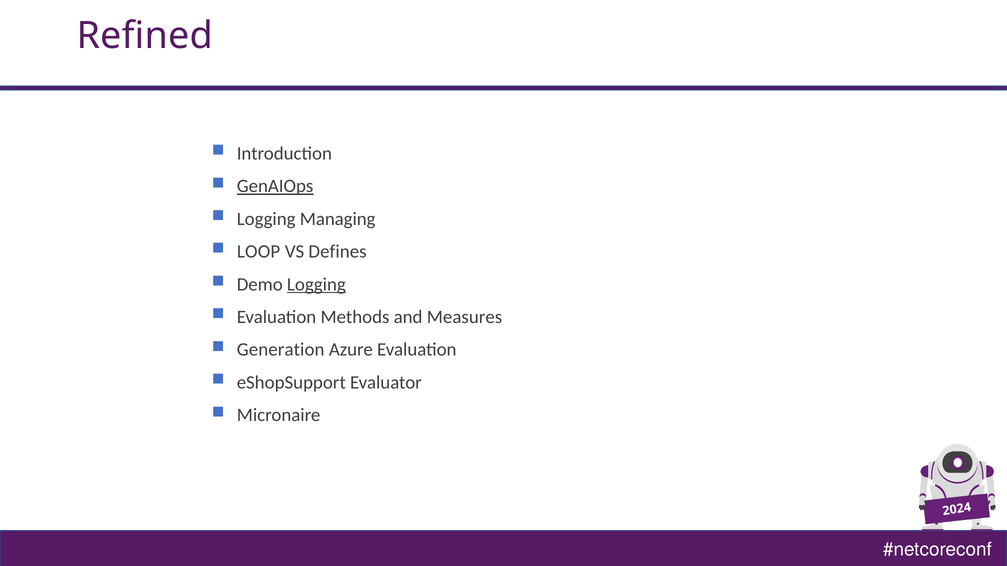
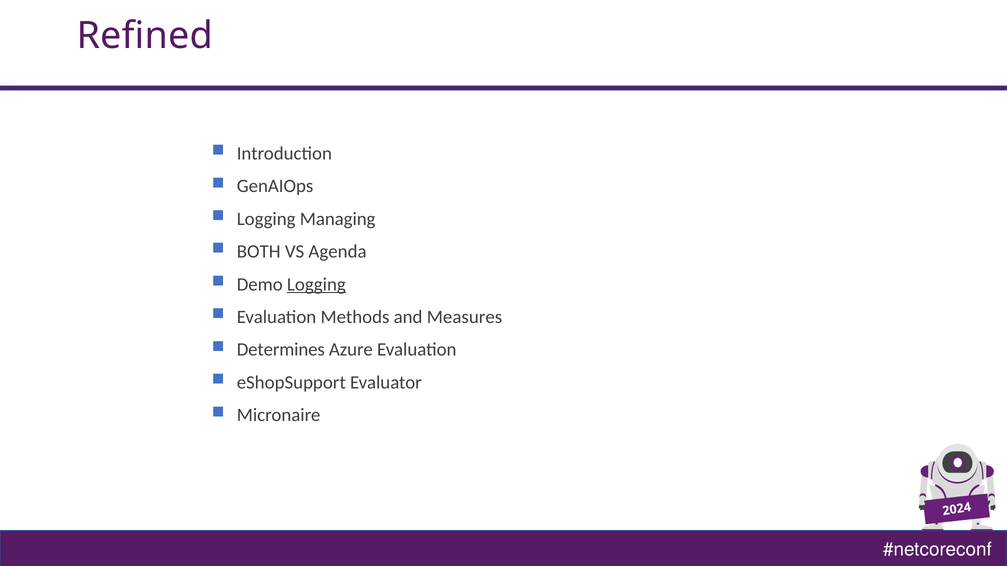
GenAIOps underline: present -> none
LOOP: LOOP -> BOTH
Defines: Defines -> Agenda
Generation: Generation -> Determines
